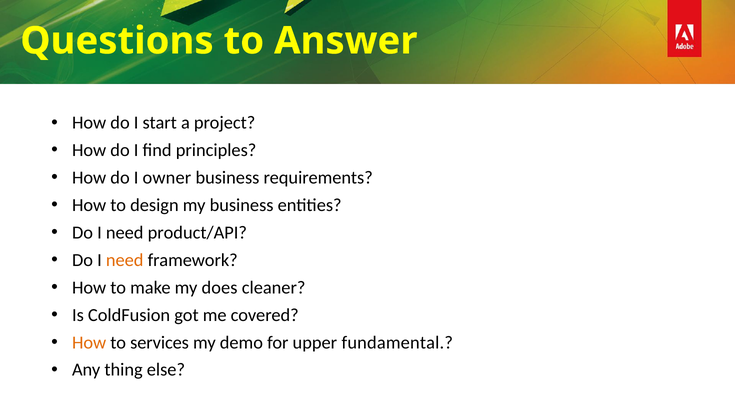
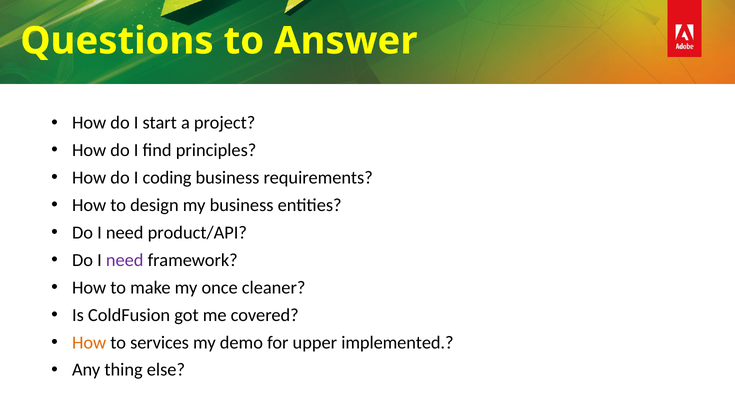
owner: owner -> coding
need at (125, 260) colour: orange -> purple
does: does -> once
fundamental: fundamental -> implemented
